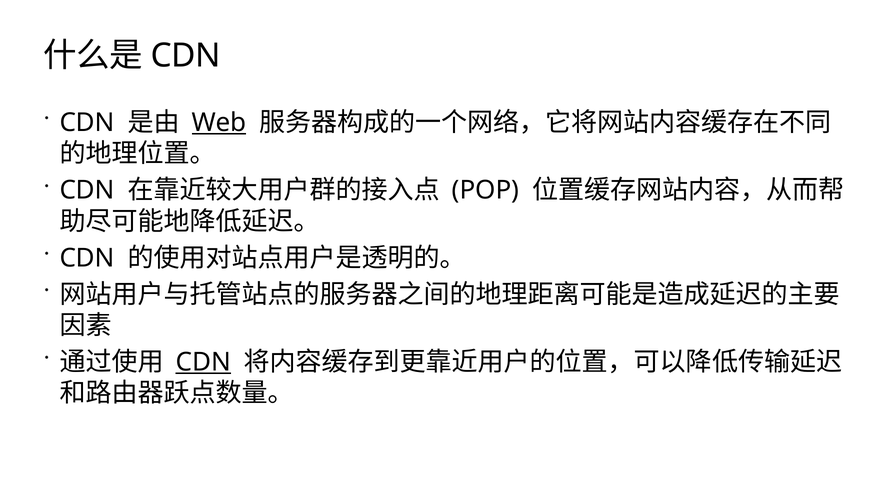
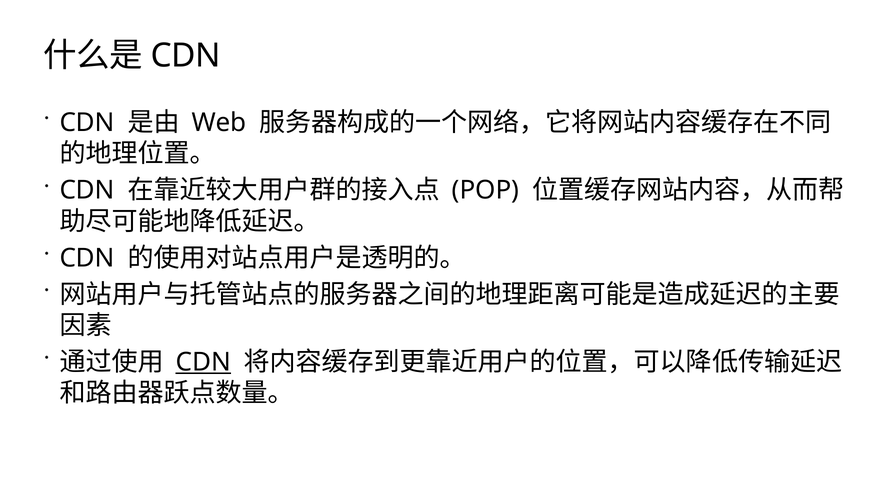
Web underline: present -> none
